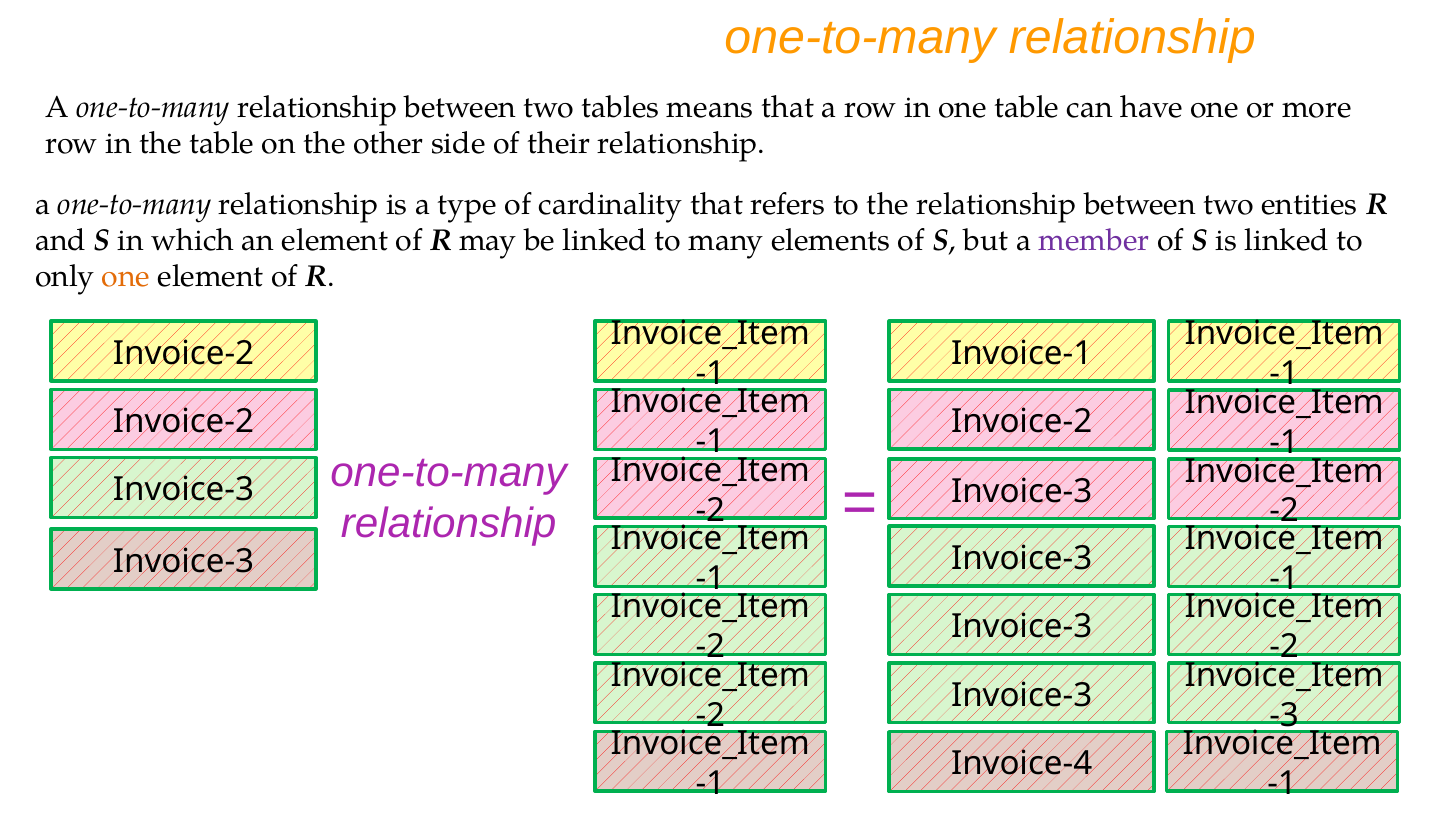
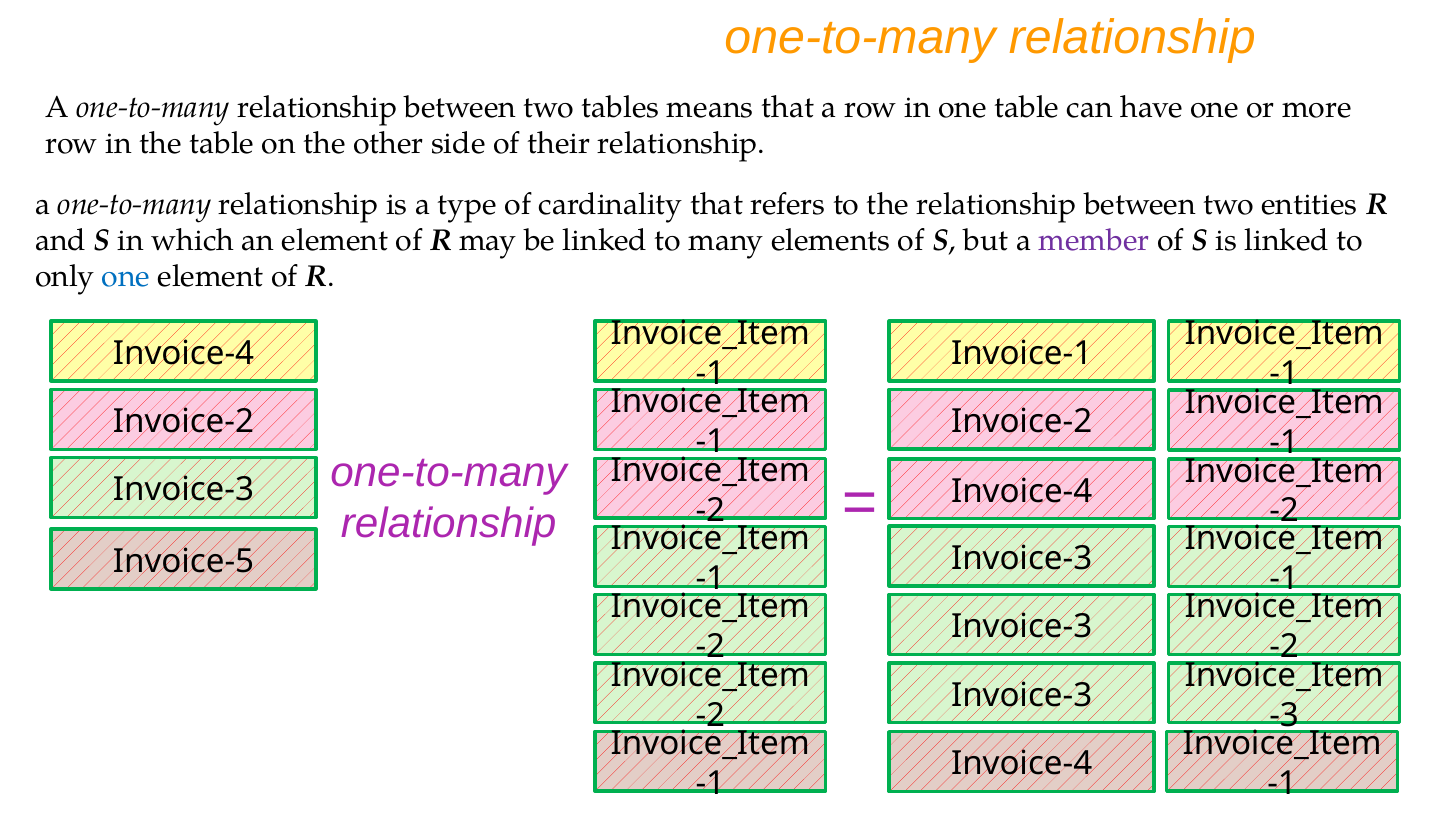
one at (126, 277) colour: orange -> blue
Invoice-2 at (184, 353): Invoice-2 -> Invoice-4
Invoice-3 at (1022, 491): Invoice-3 -> Invoice-4
Invoice-3 at (184, 562): Invoice-3 -> Invoice-5
